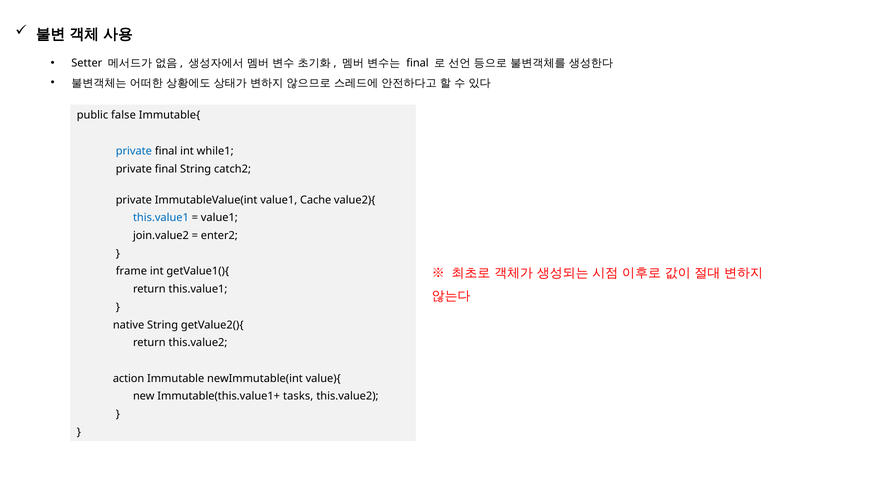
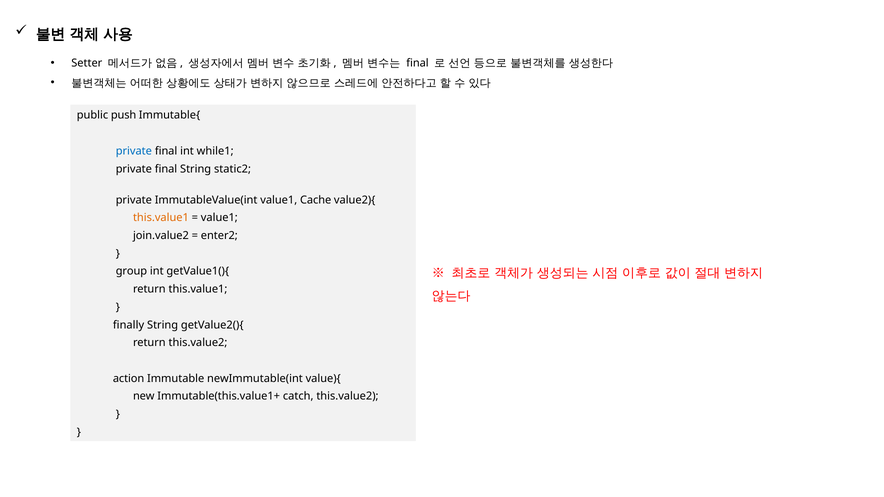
false: false -> push
catch2: catch2 -> static2
this.value1 at (161, 218) colour: blue -> orange
frame: frame -> group
native: native -> finally
tasks: tasks -> catch
